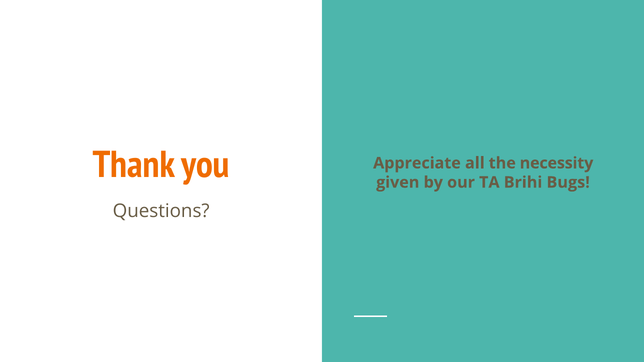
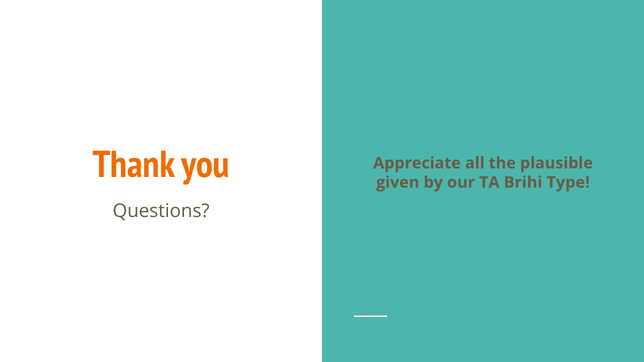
necessity: necessity -> plausible
Bugs: Bugs -> Type
